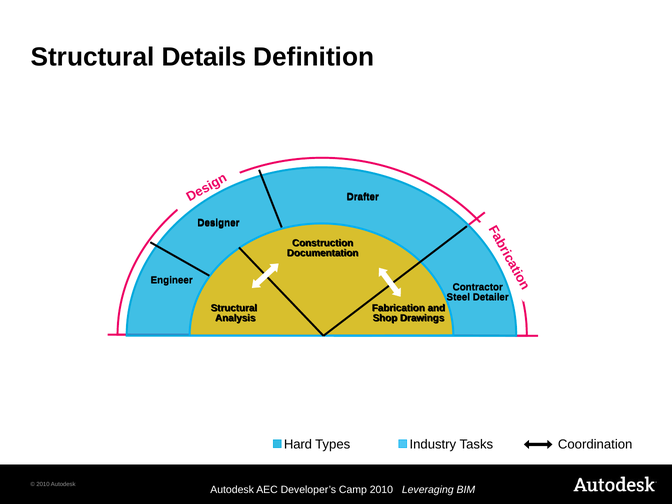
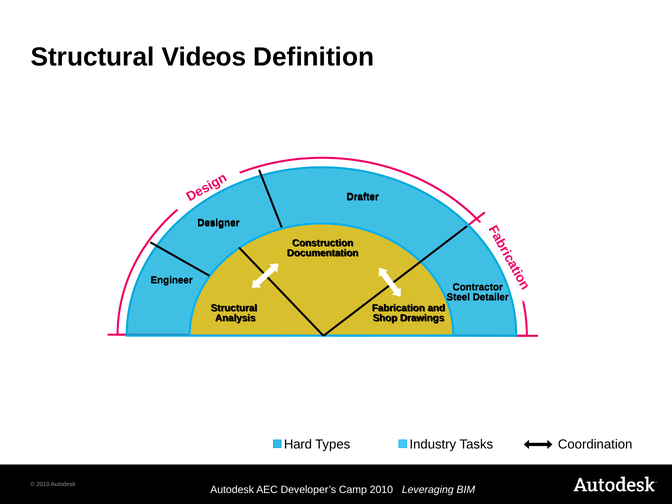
Details: Details -> Videos
